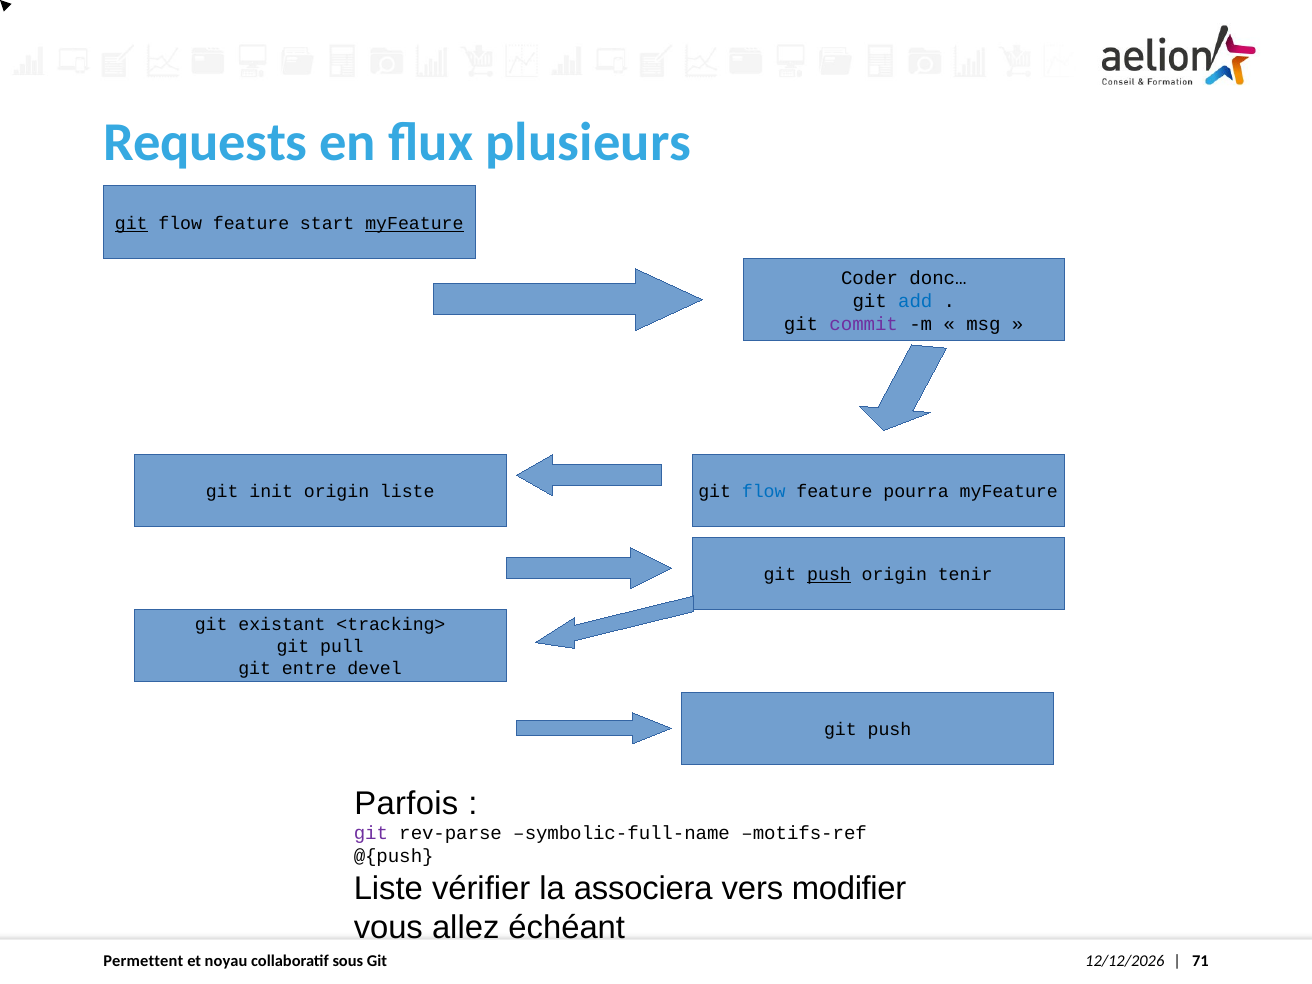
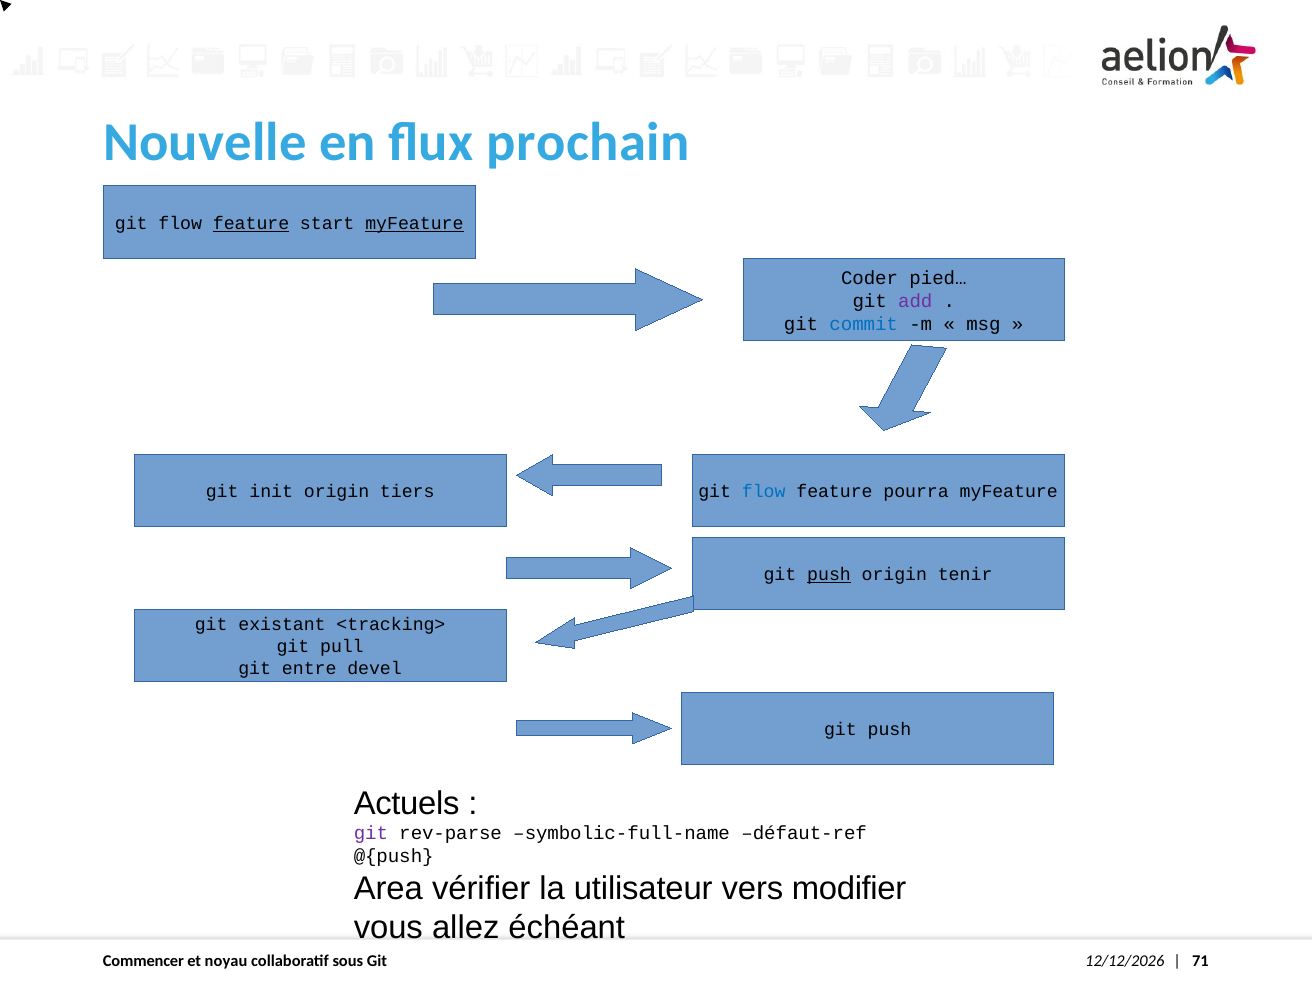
Requests: Requests -> Nouvelle
plusieurs: plusieurs -> prochain
git at (131, 223) underline: present -> none
feature at (251, 223) underline: none -> present
donc…: donc… -> pied…
add colour: blue -> purple
commit colour: purple -> blue
origin liste: liste -> tiers
Parfois: Parfois -> Actuels
motifs-ref: motifs-ref -> défaut-ref
Liste at (388, 888): Liste -> Area
associera: associera -> utilisateur
Permettent: Permettent -> Commencer
